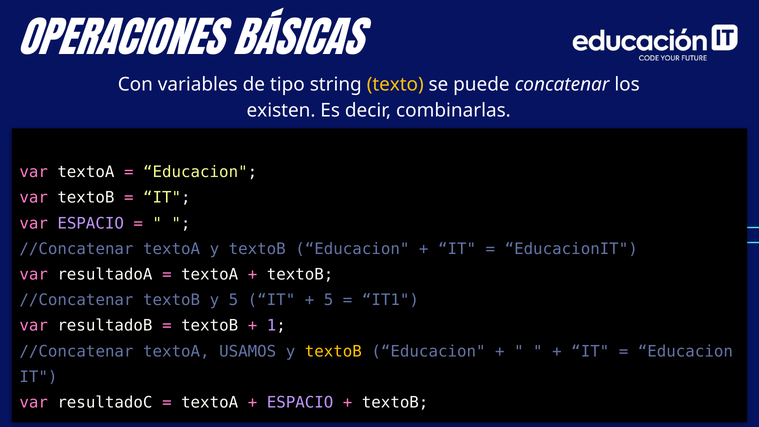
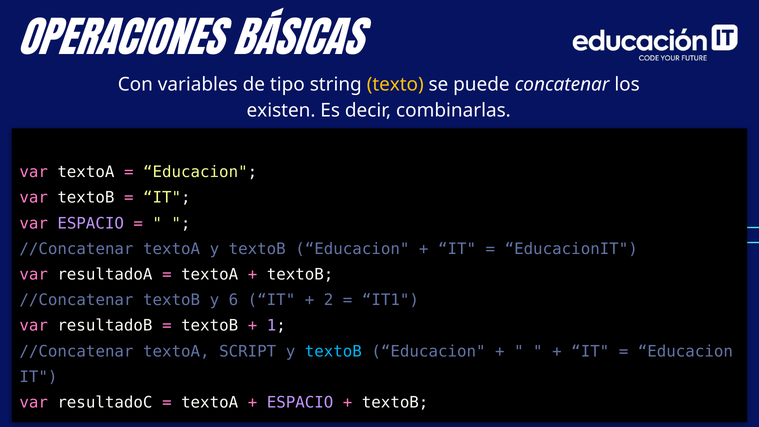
y 5: 5 -> 6
5 at (329, 300): 5 -> 2
USAMOS: USAMOS -> SCRIPT
textoB at (333, 351) colour: yellow -> light blue
